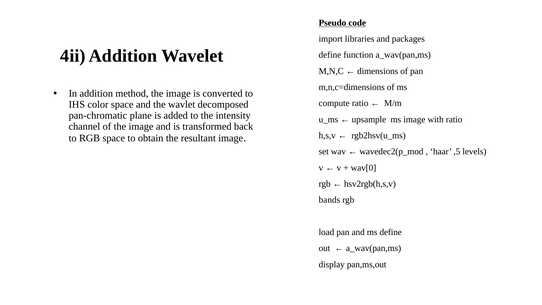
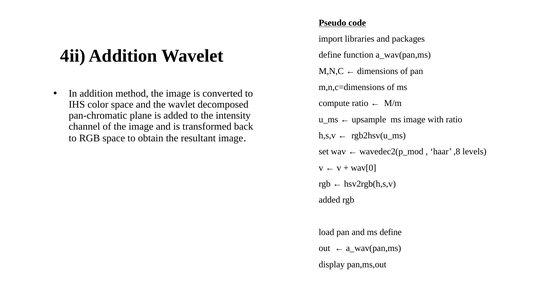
,5: ,5 -> ,8
bands at (329, 200): bands -> added
